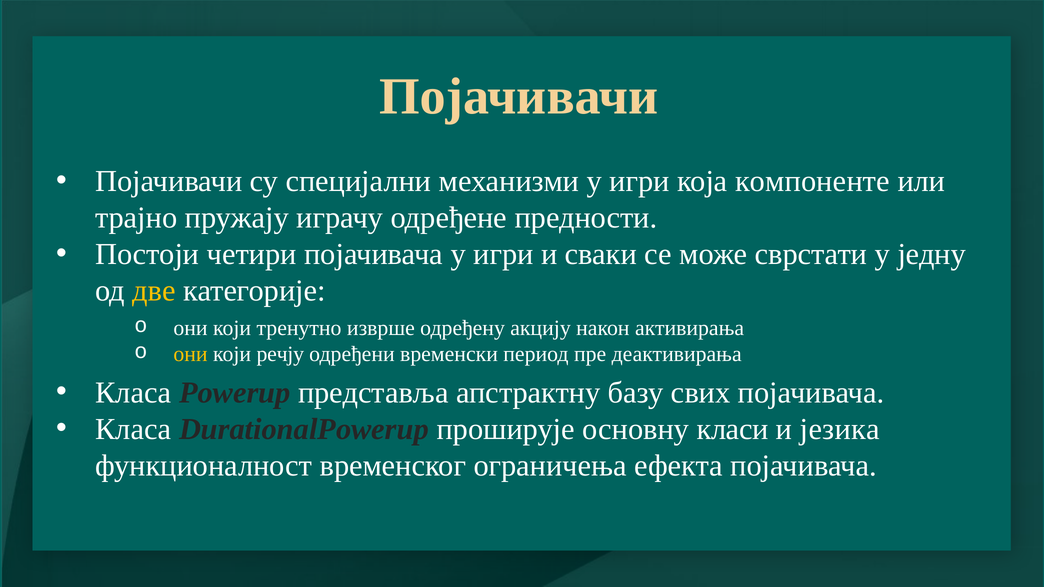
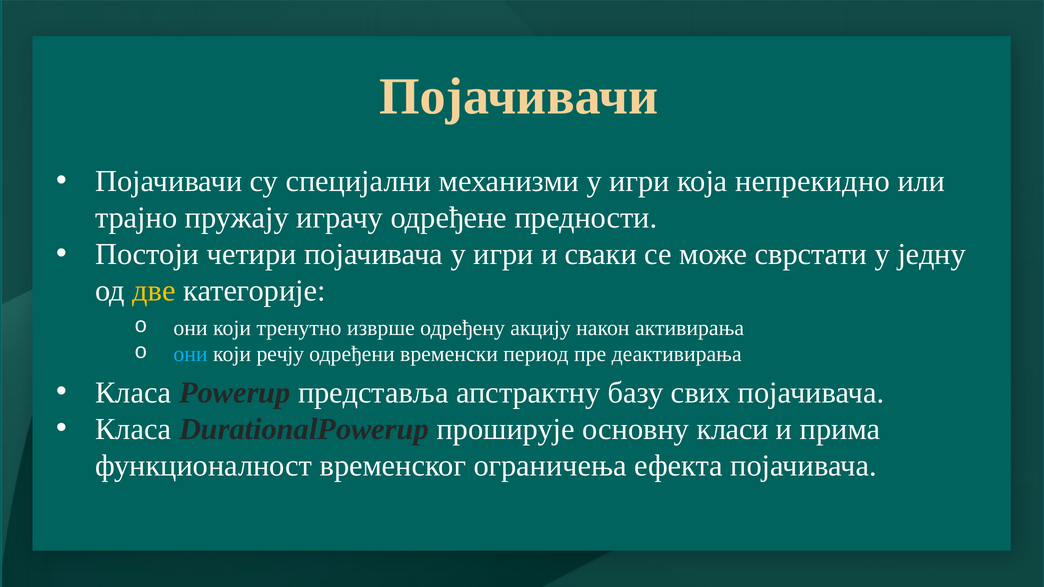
компоненте: компоненте -> непрекидно
они at (191, 354) colour: yellow -> light blue
језика: језика -> прима
